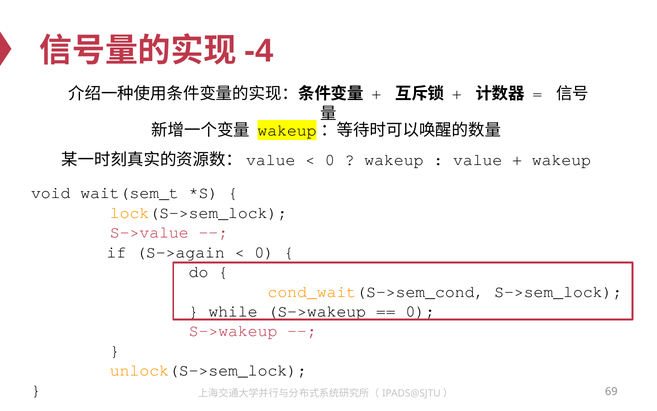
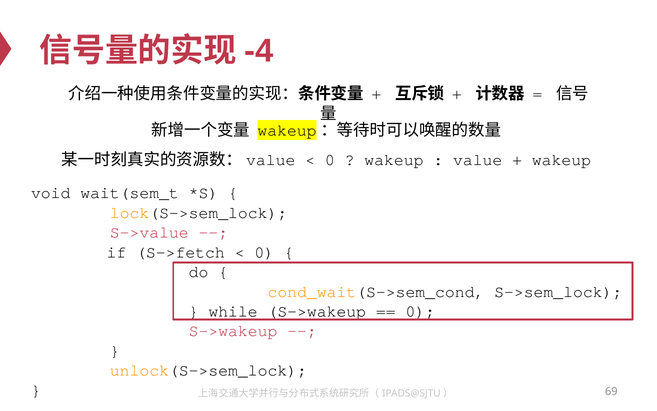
S->again: S->again -> S->fetch
